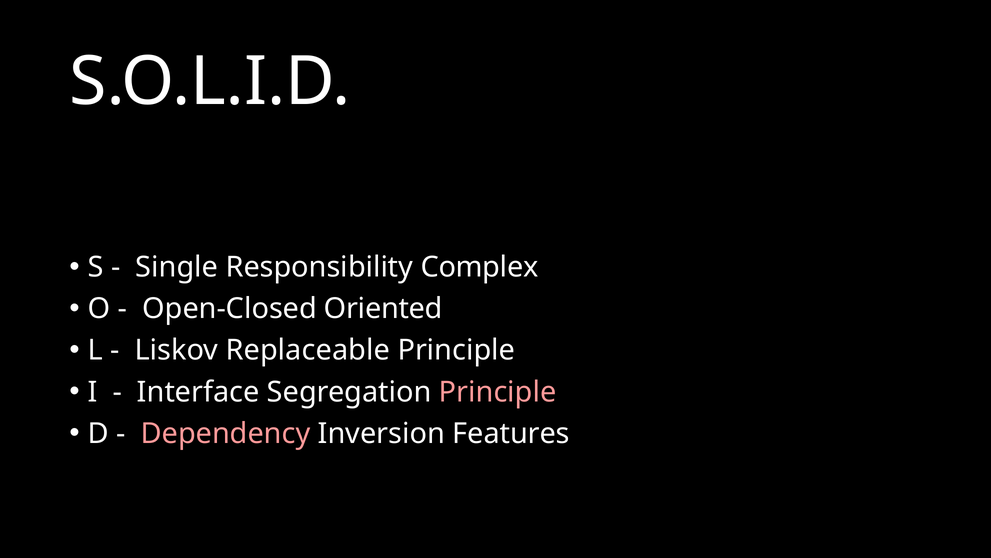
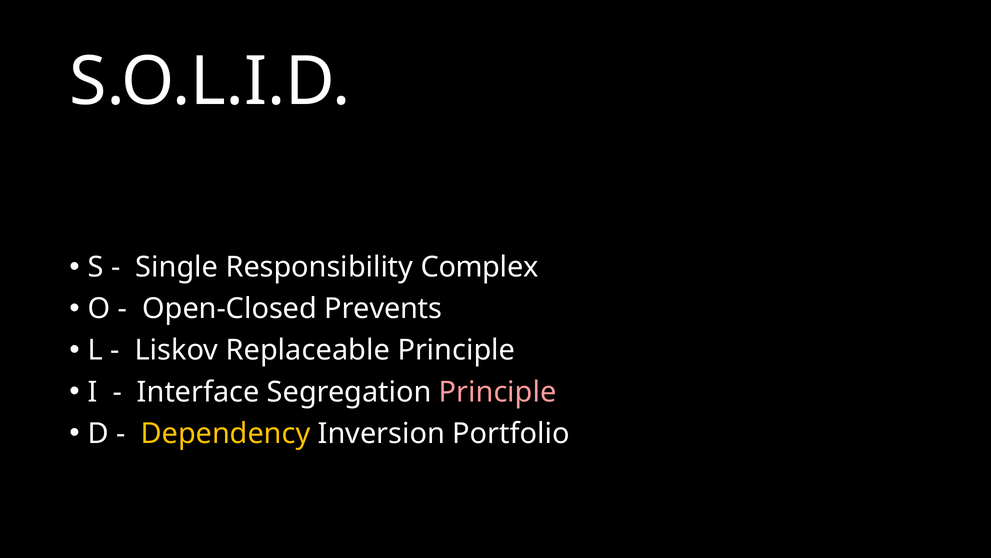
Oriented: Oriented -> Prevents
Dependency colour: pink -> yellow
Features: Features -> Portfolio
